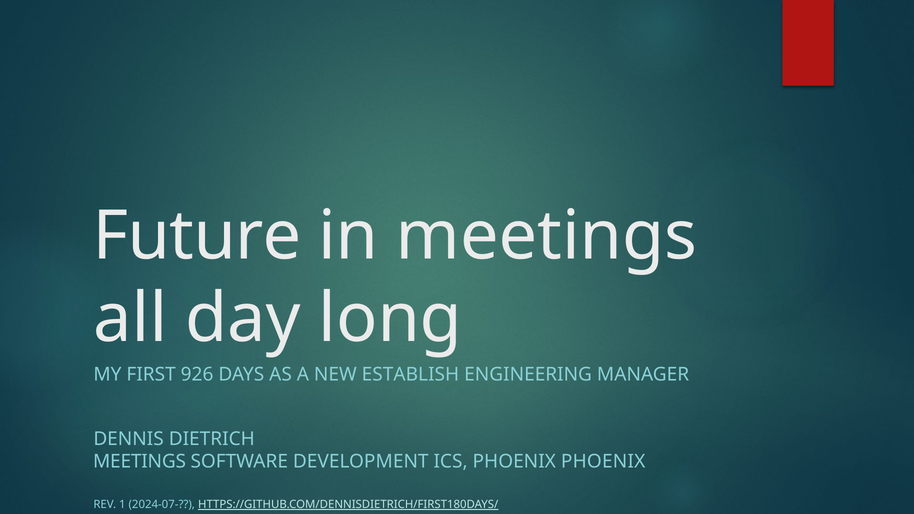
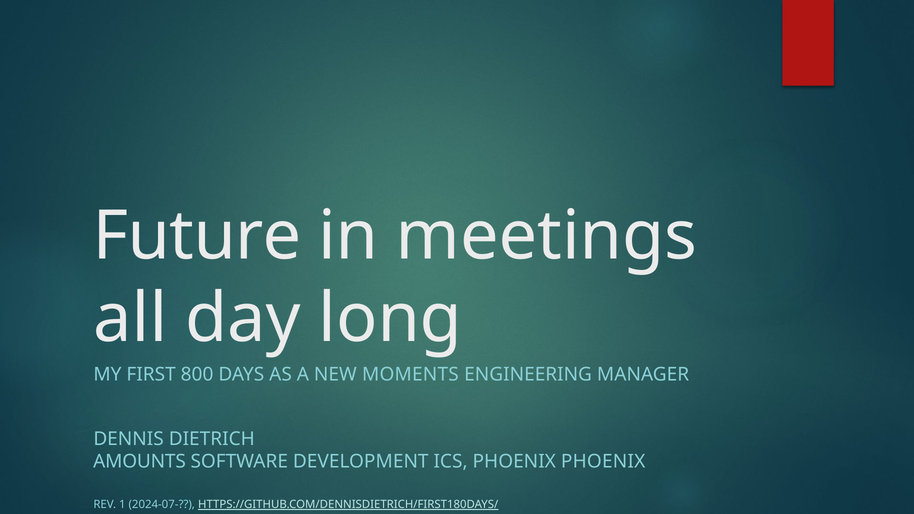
926: 926 -> 800
ESTABLISH: ESTABLISH -> MOMENTS
MEETINGS at (140, 462): MEETINGS -> AMOUNTS
